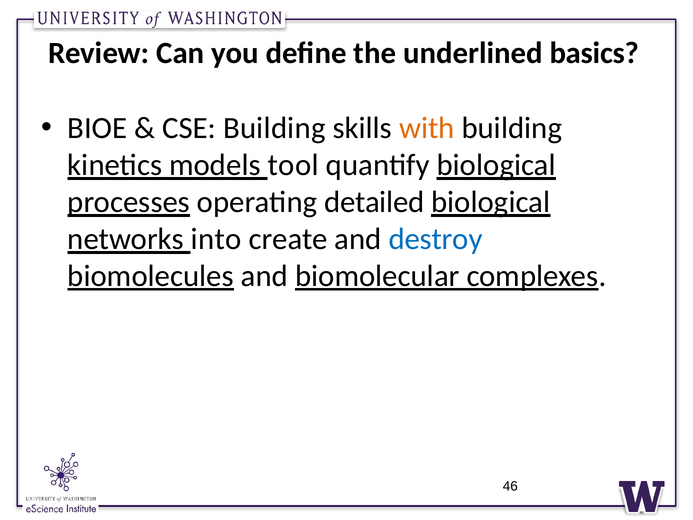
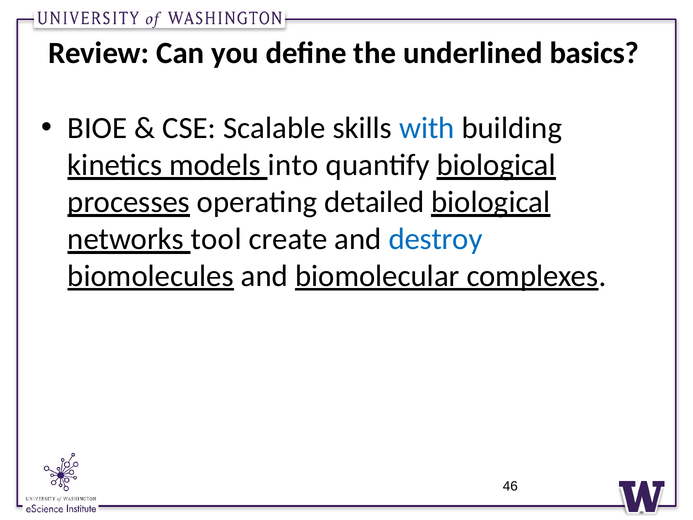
CSE Building: Building -> Scalable
with colour: orange -> blue
tool: tool -> into
into: into -> tool
